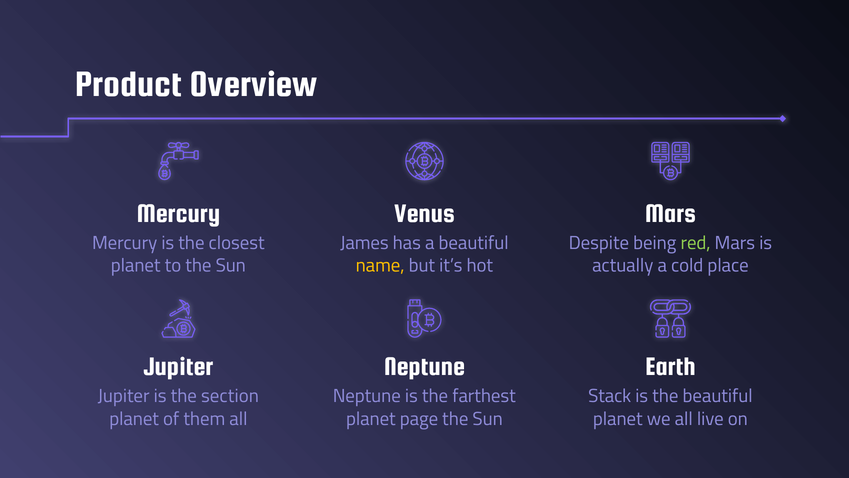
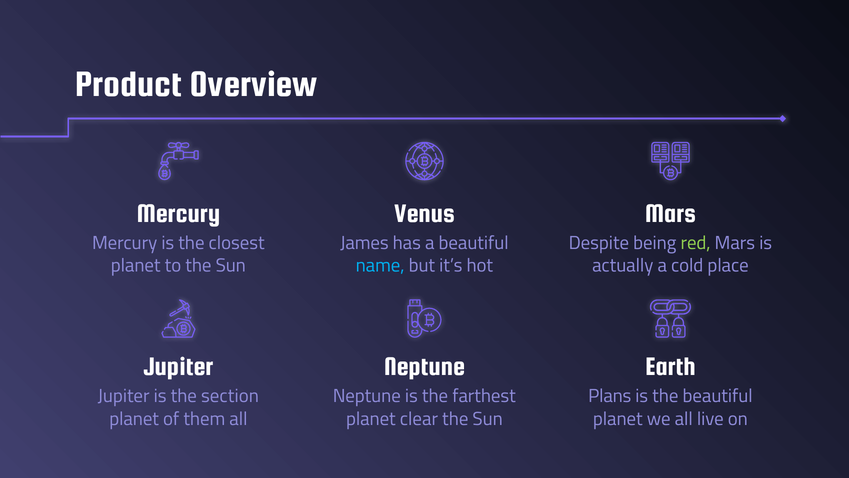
name colour: yellow -> light blue
Stack: Stack -> Plans
page: page -> clear
